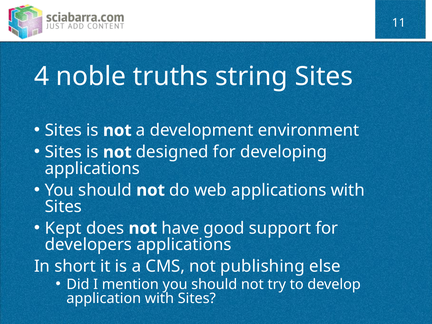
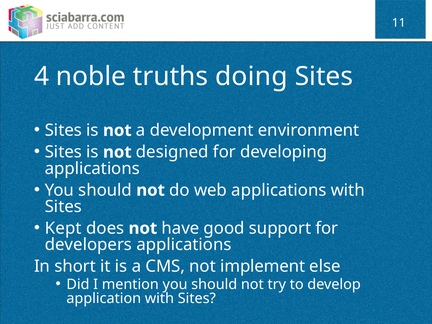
string: string -> doing
publishing: publishing -> implement
